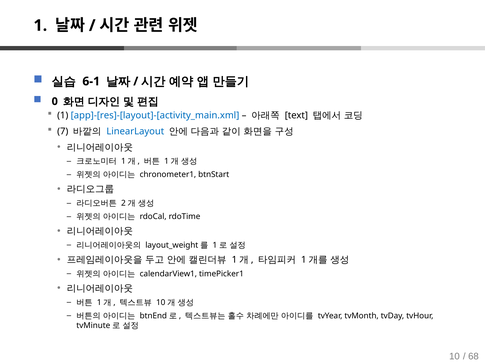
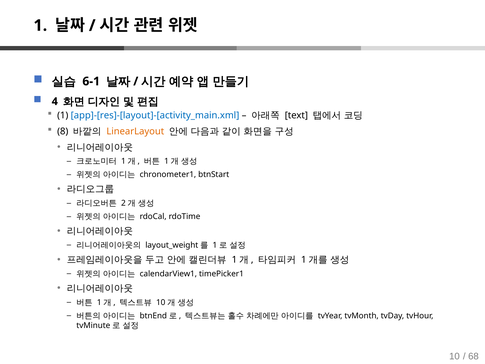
0: 0 -> 4
7: 7 -> 8
LinearLayout colour: blue -> orange
